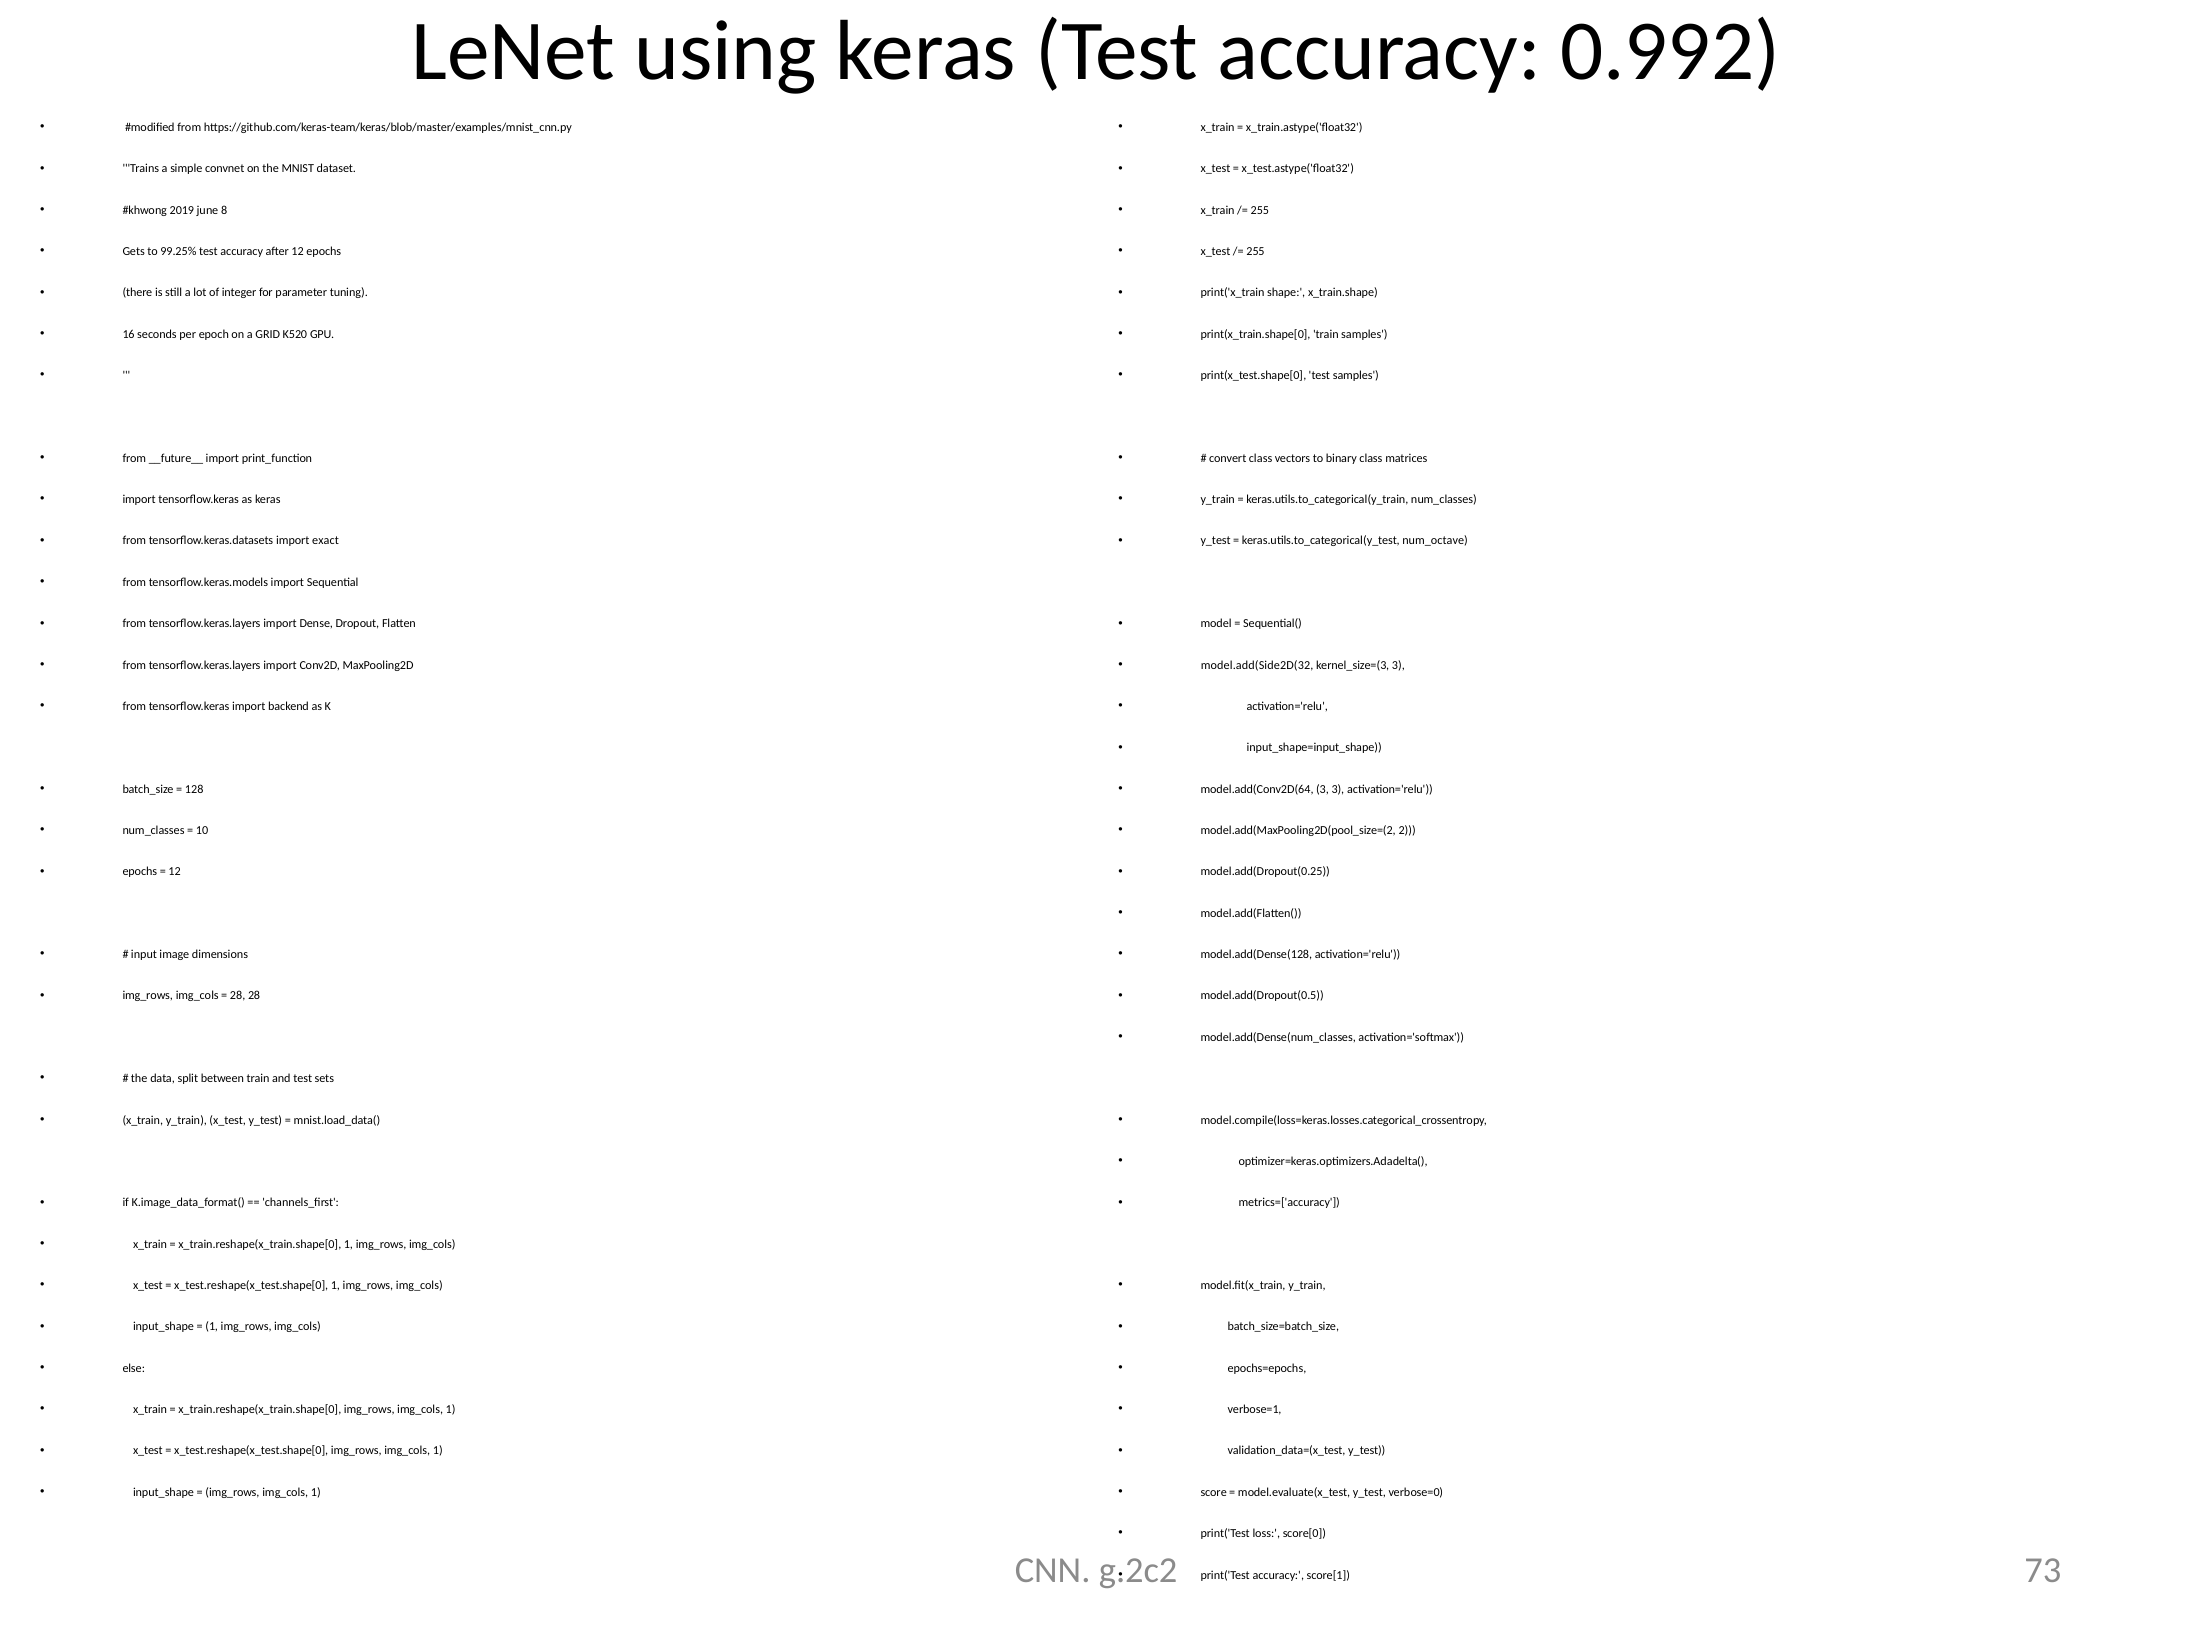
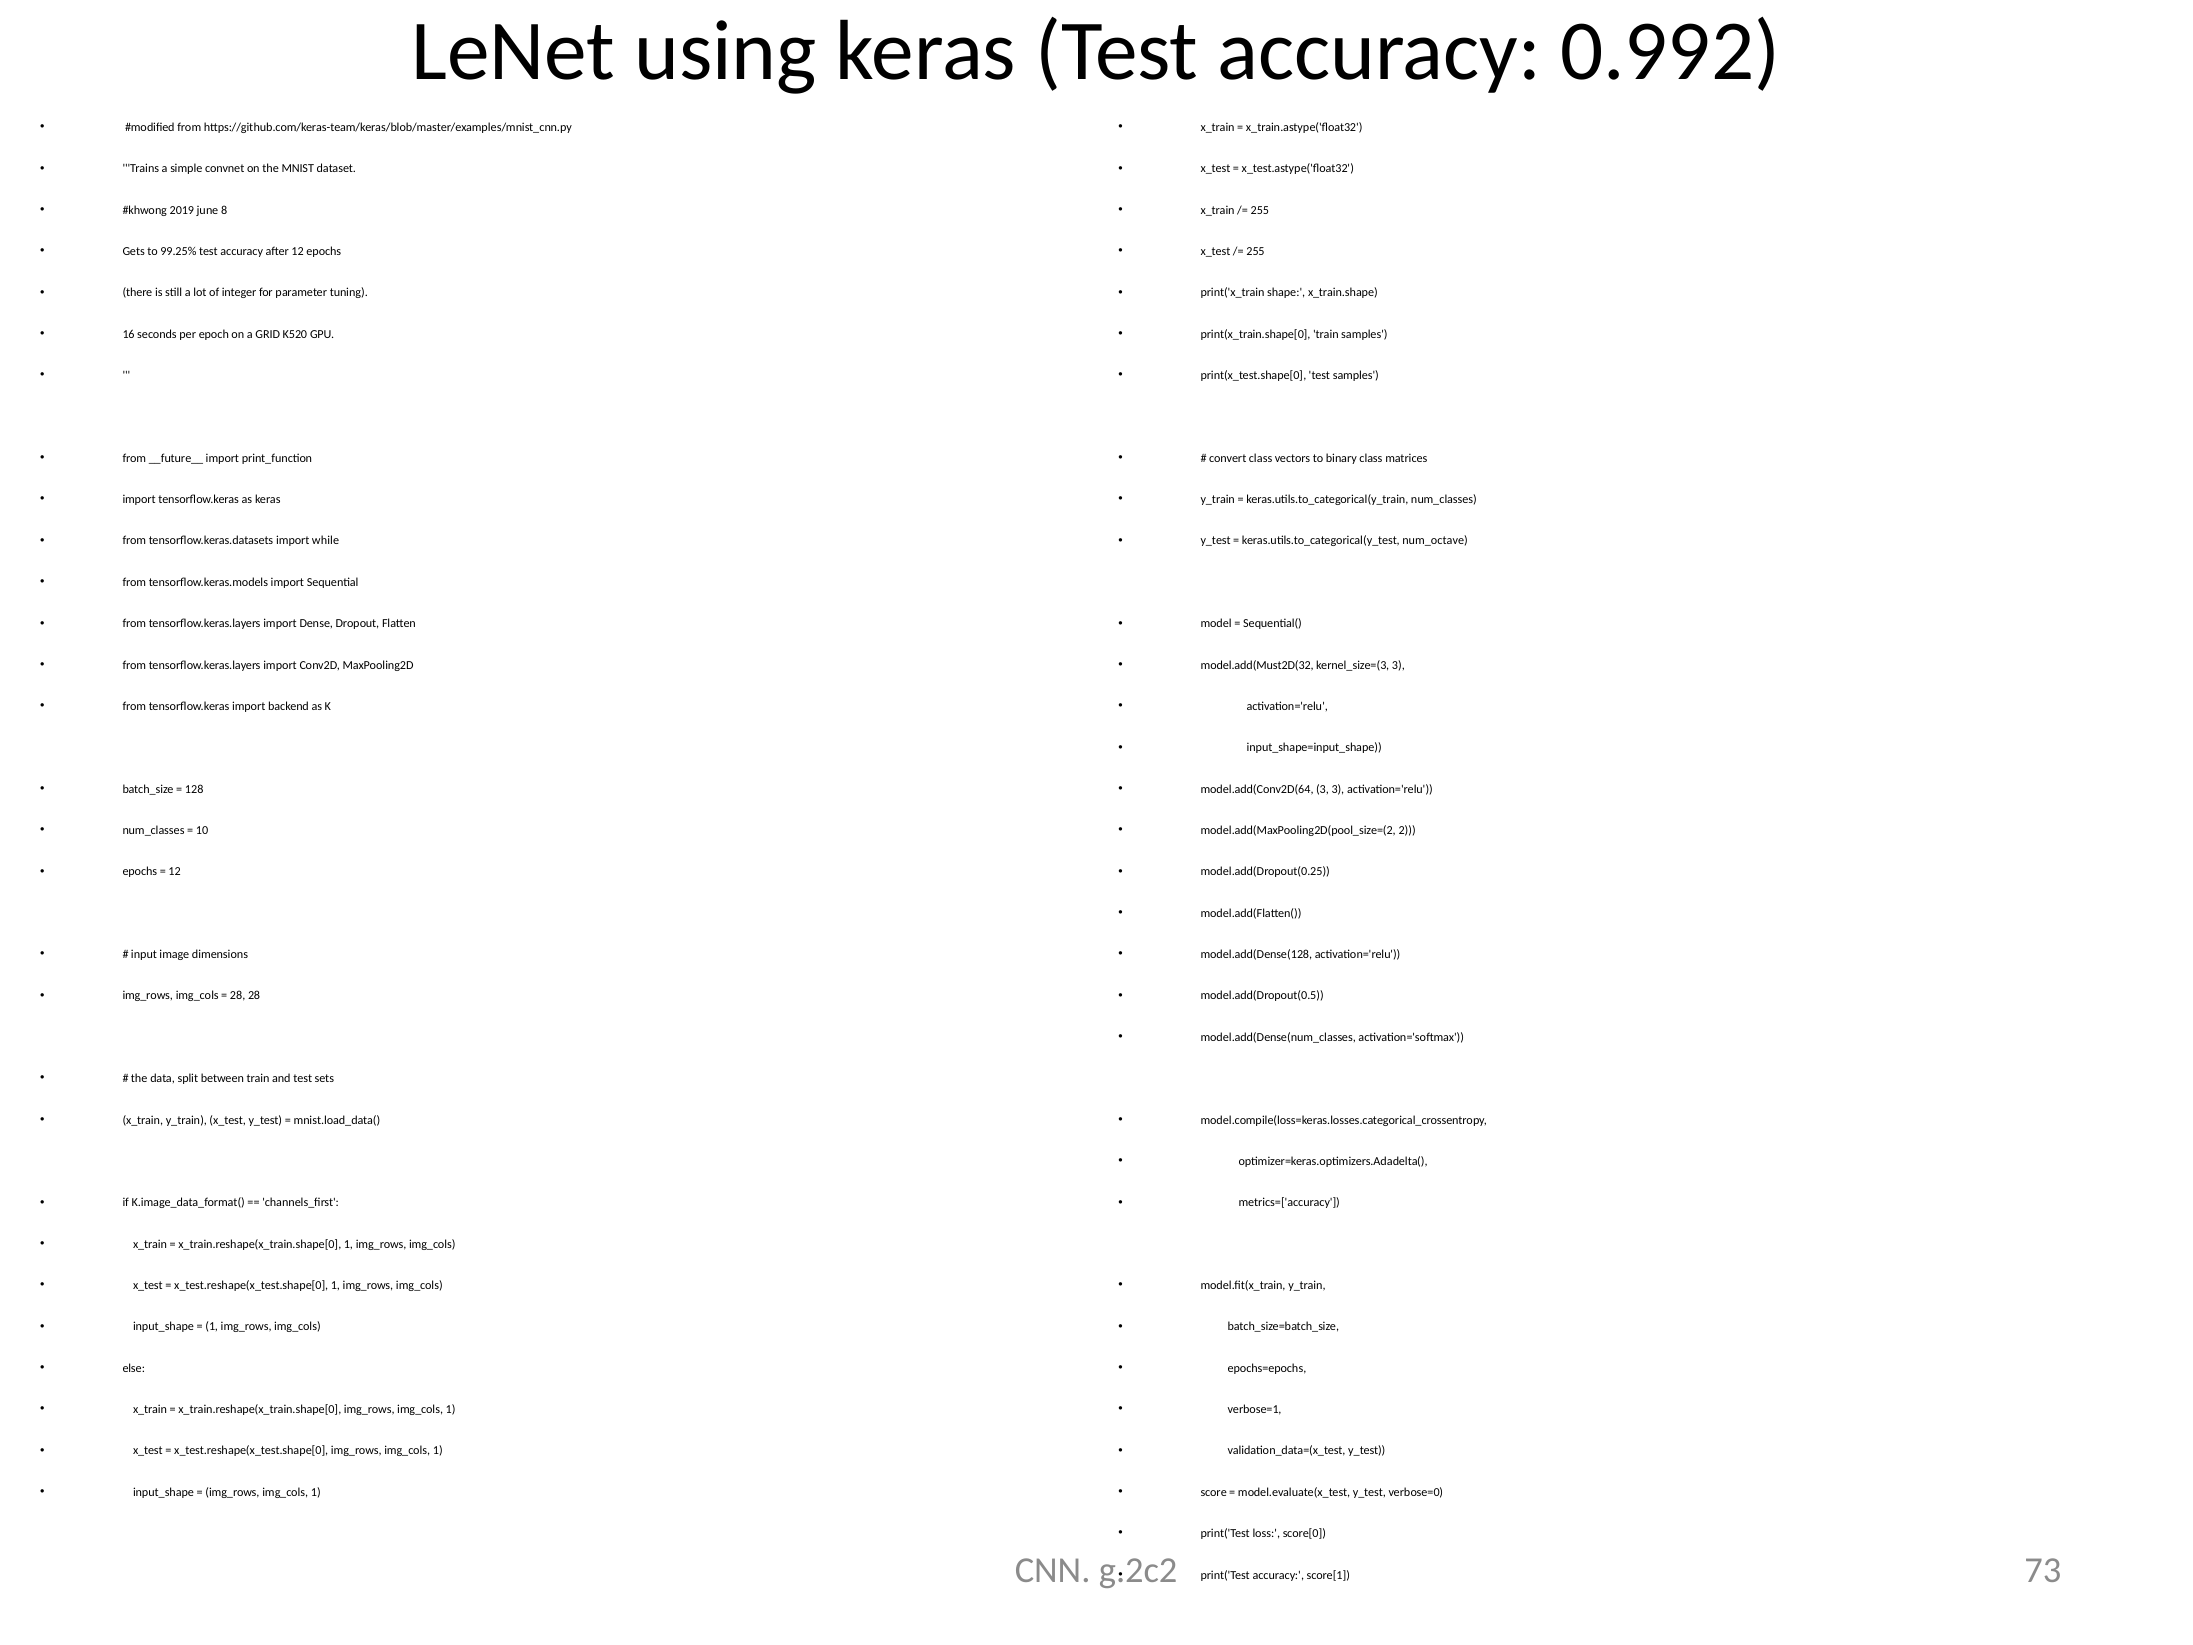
exact: exact -> while
model.add(Side2D(32: model.add(Side2D(32 -> model.add(Must2D(32
